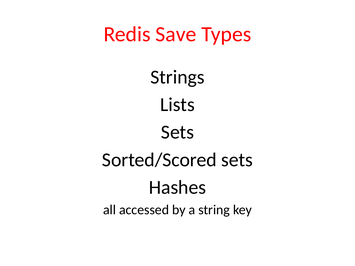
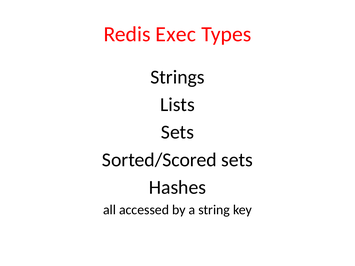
Save: Save -> Exec
